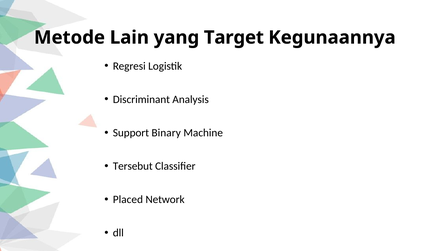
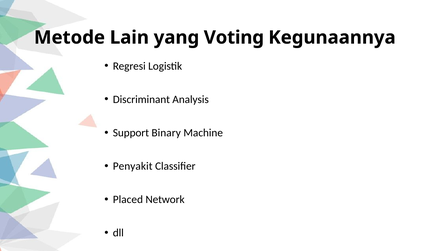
Target: Target -> Voting
Tersebut: Tersebut -> Penyakit
